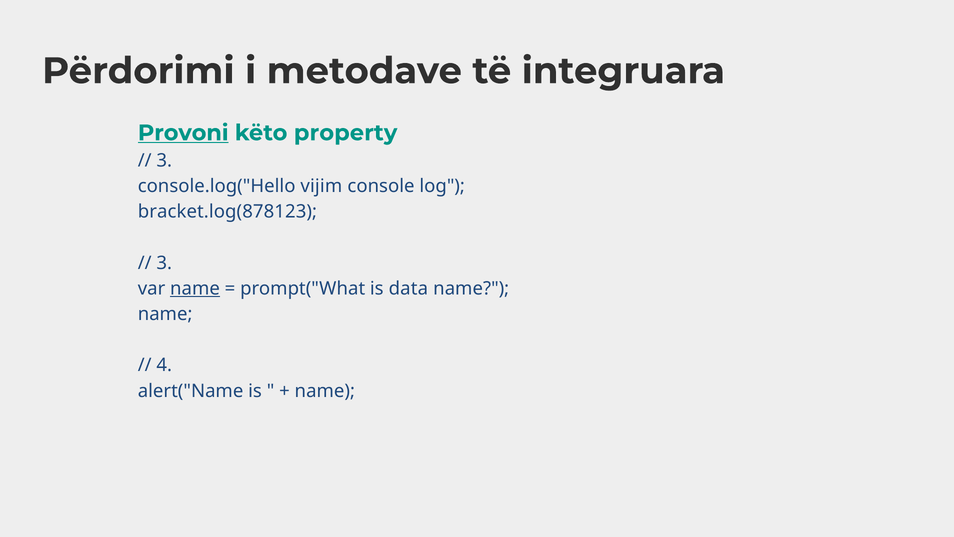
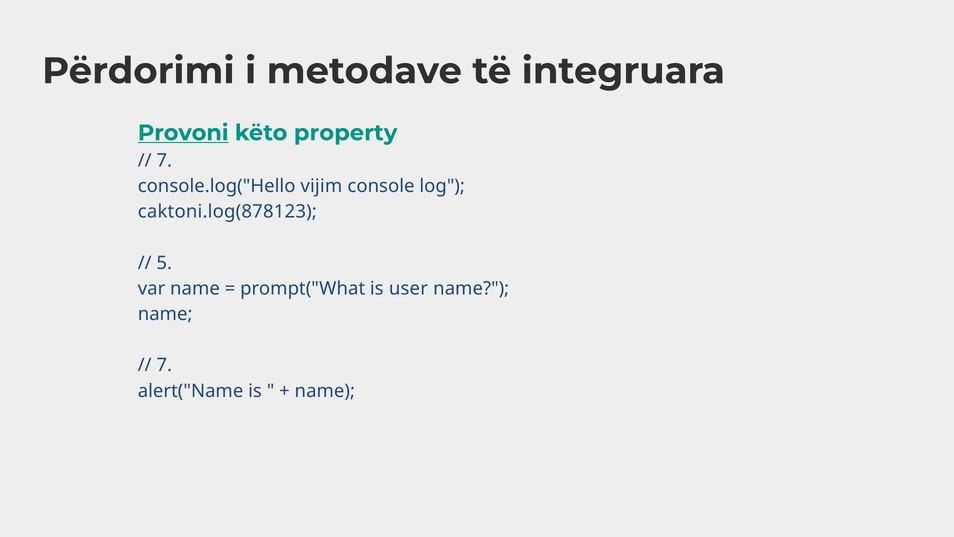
3 at (164, 160): 3 -> 7
bracket.log(878123: bracket.log(878123 -> caktoni.log(878123
3 at (164, 263): 3 -> 5
name at (195, 288) underline: present -> none
data: data -> user
4 at (164, 365): 4 -> 7
